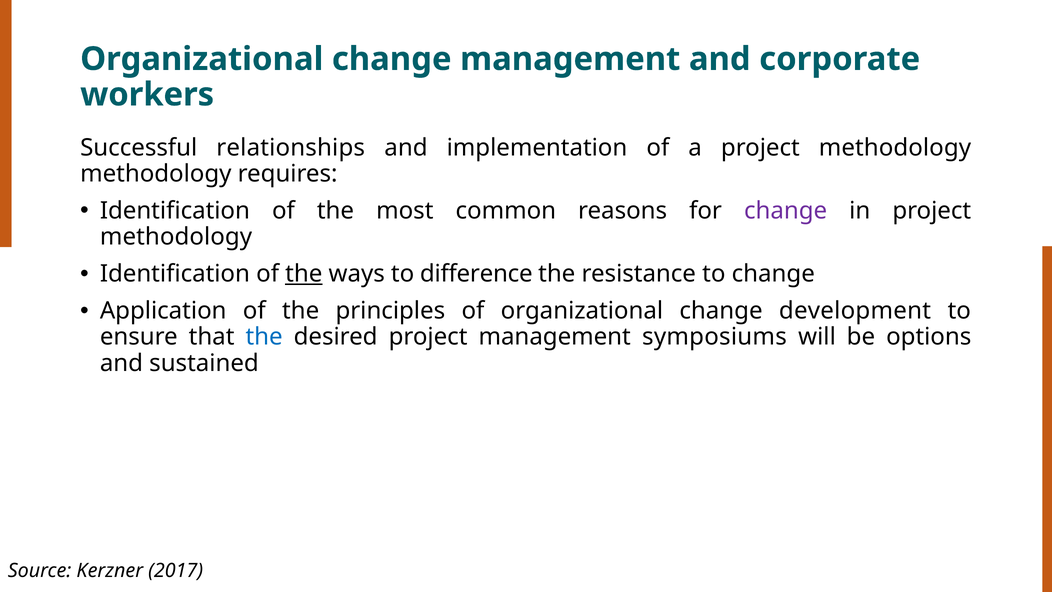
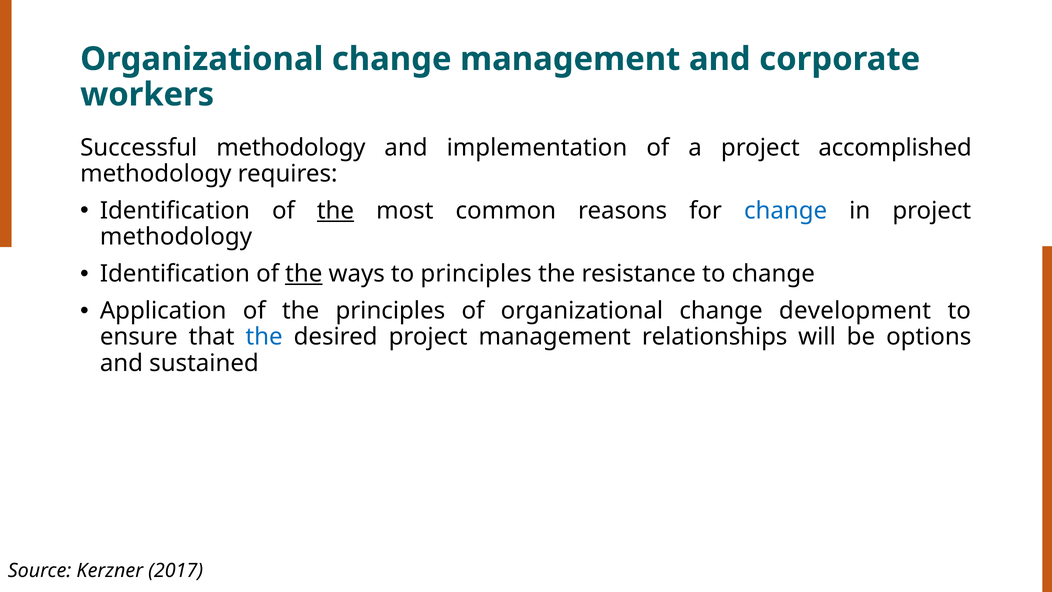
Successful relationships: relationships -> methodology
a project methodology: methodology -> accomplished
the at (336, 211) underline: none -> present
change at (786, 211) colour: purple -> blue
to difference: difference -> principles
symposiums: symposiums -> relationships
